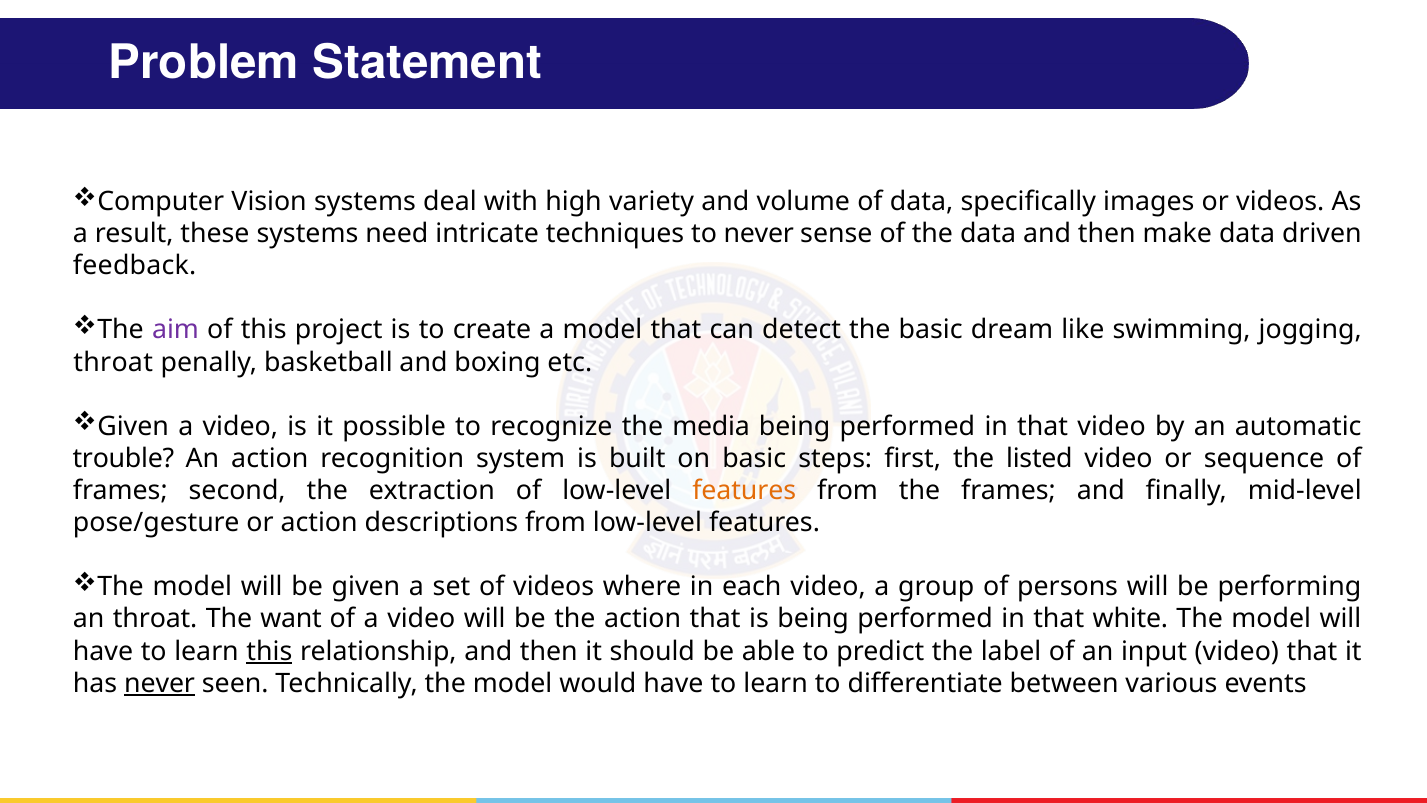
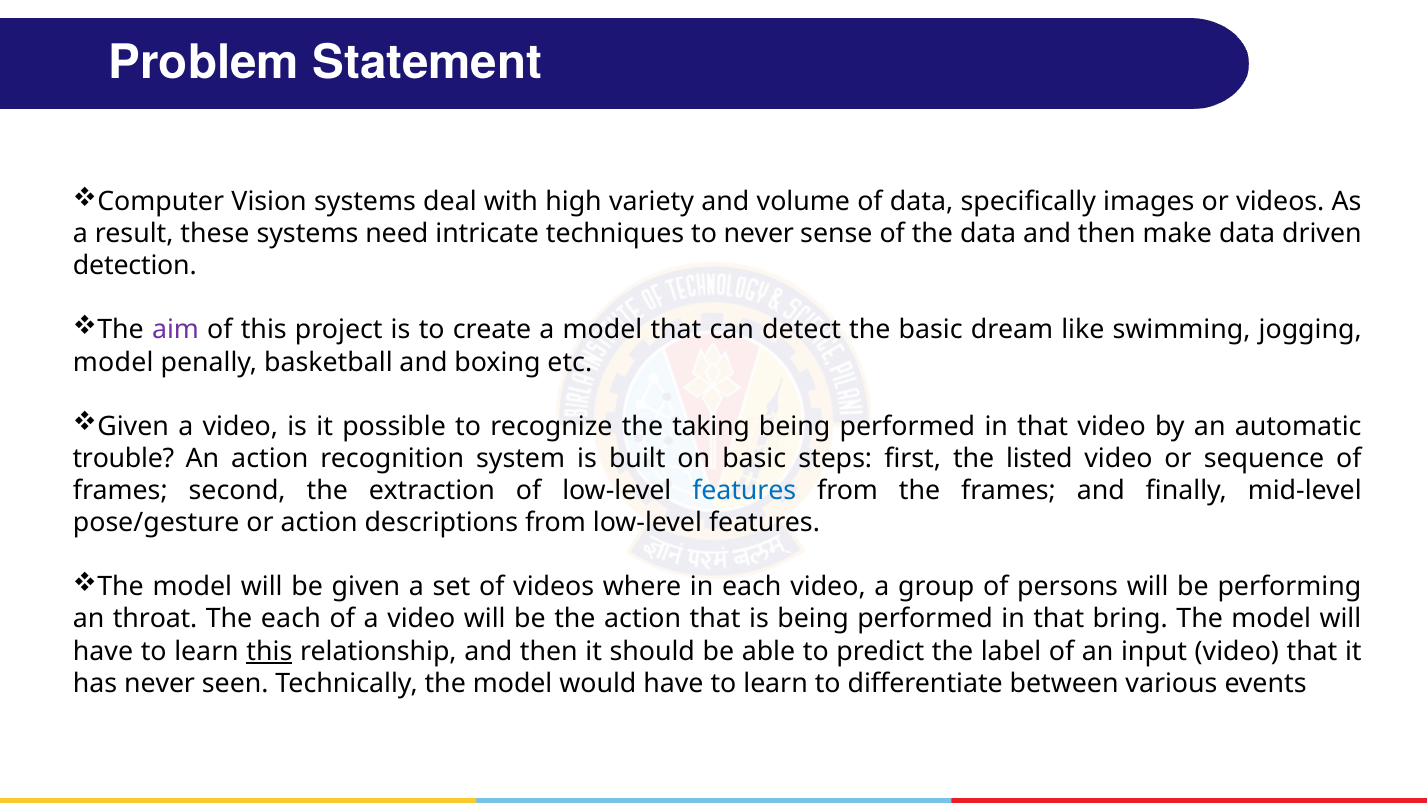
feedback: feedback -> detection
throat at (113, 362): throat -> model
media: media -> taking
features at (744, 490) colour: orange -> blue
The want: want -> each
white: white -> bring
never at (160, 683) underline: present -> none
